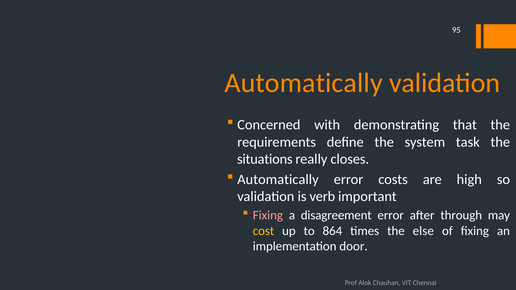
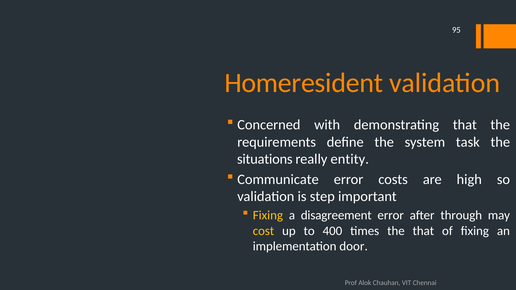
Automatically at (304, 83): Automatically -> Homeresident
closes: closes -> entity
Automatically at (278, 179): Automatically -> Communicate
verb: verb -> step
Fixing at (268, 215) colour: pink -> yellow
864: 864 -> 400
the else: else -> that
